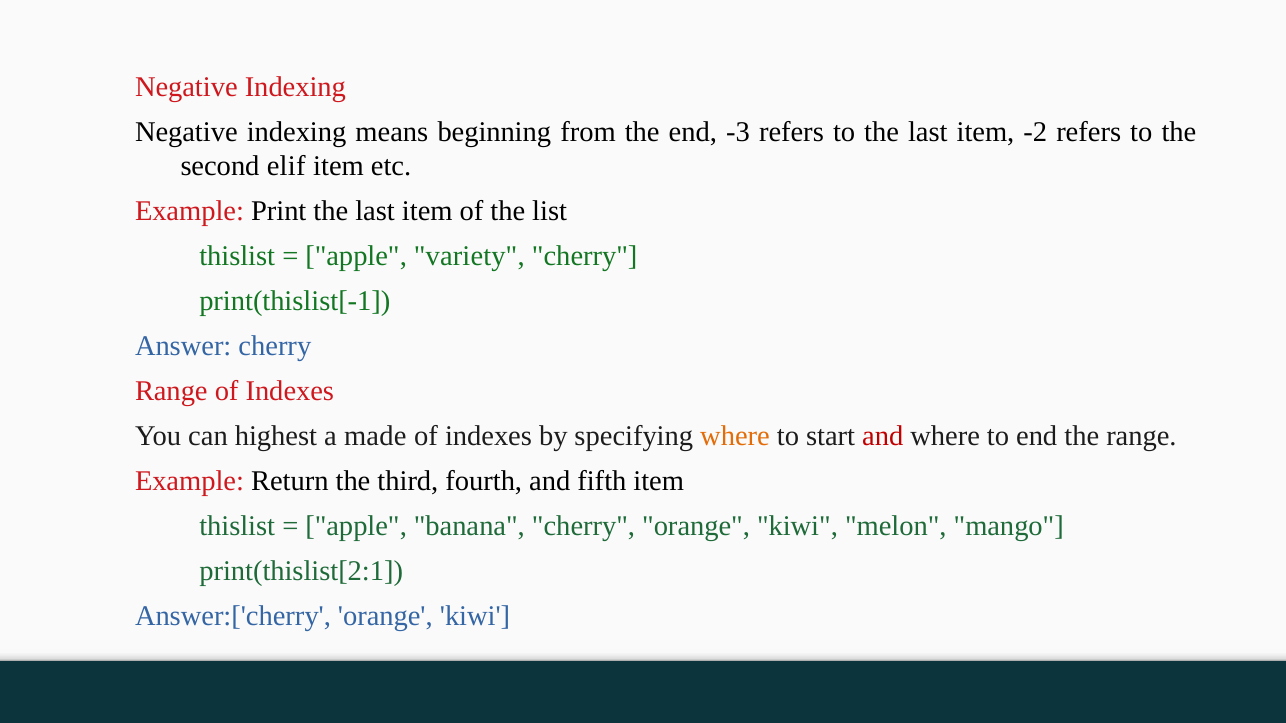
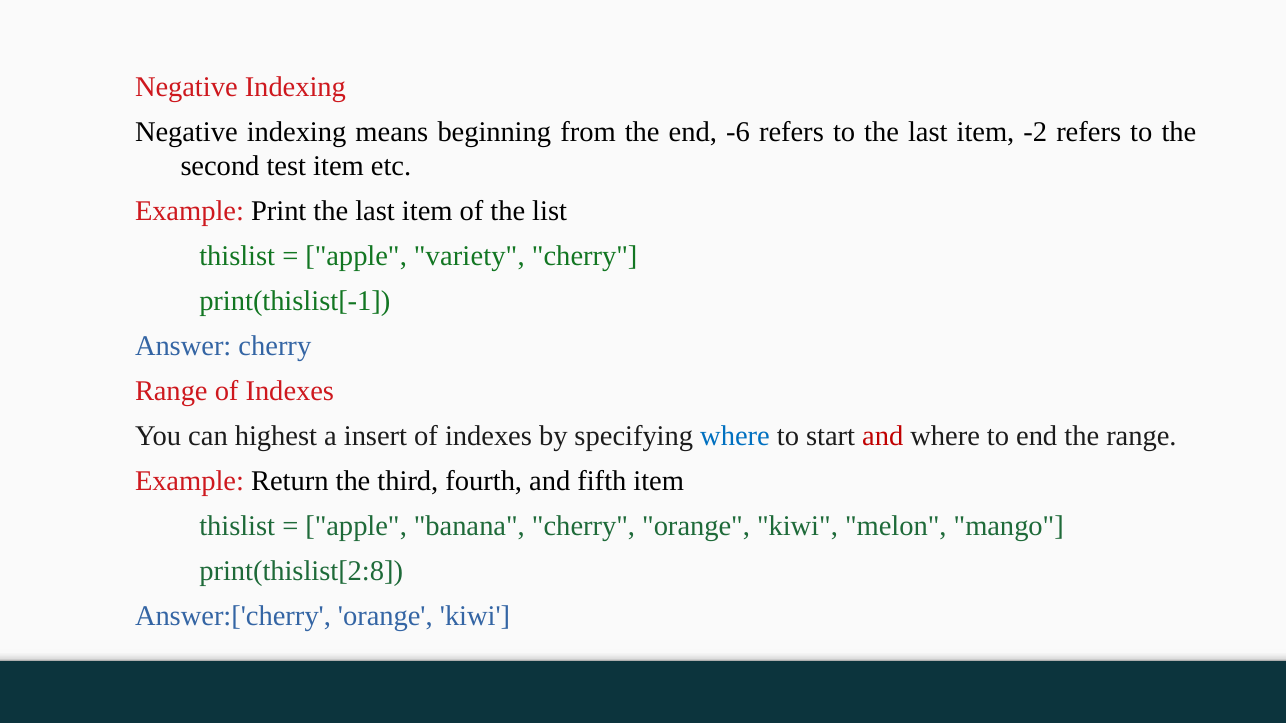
-3: -3 -> -6
elif: elif -> test
made: made -> insert
where at (735, 436) colour: orange -> blue
print(thislist[2:1: print(thislist[2:1 -> print(thislist[2:8
